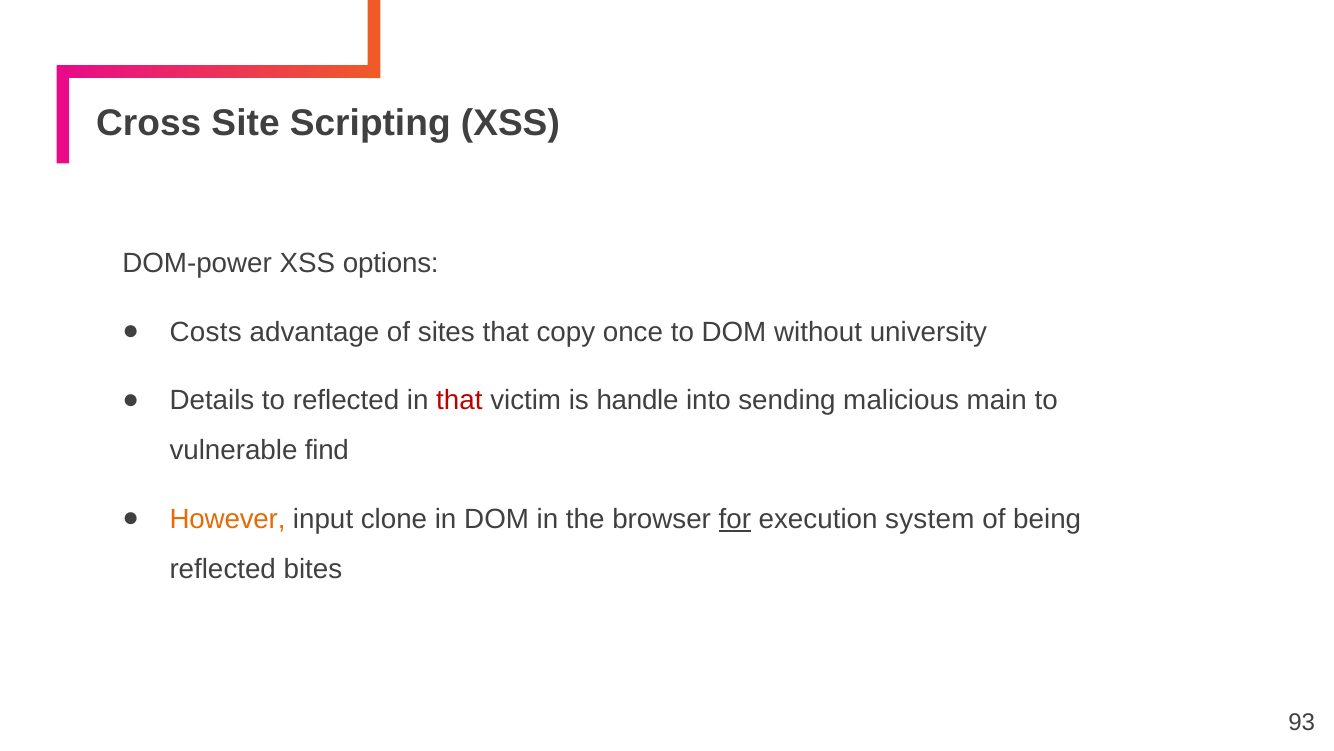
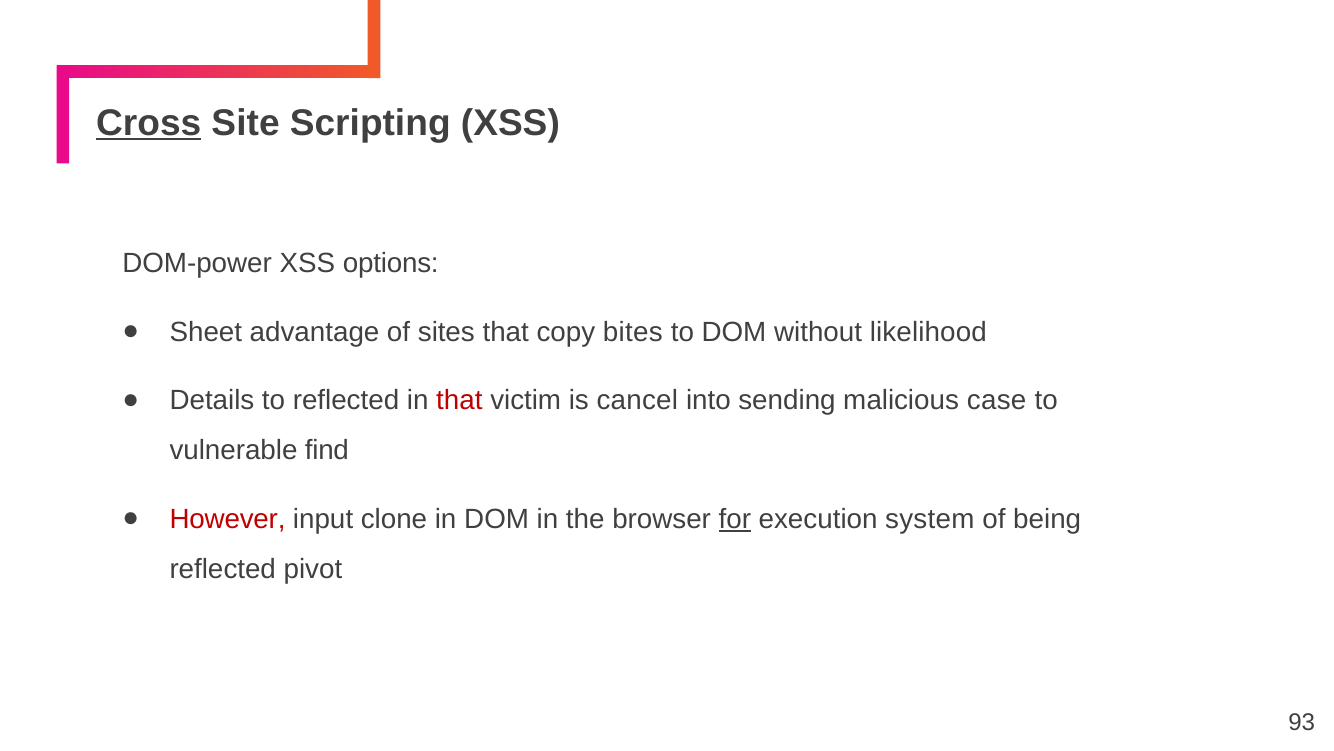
Cross underline: none -> present
Costs: Costs -> Sheet
once: once -> bites
university: university -> likelihood
handle: handle -> cancel
main: main -> case
However colour: orange -> red
bites: bites -> pivot
